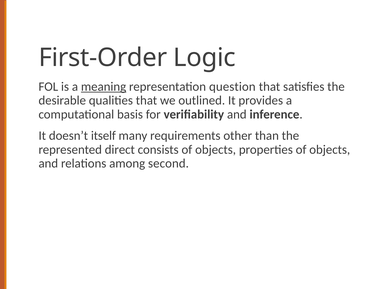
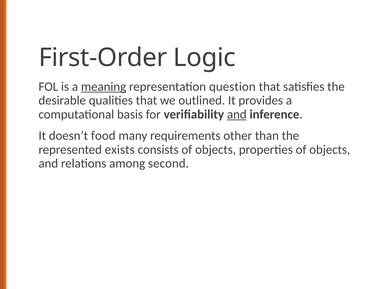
and at (237, 114) underline: none -> present
itself: itself -> food
direct: direct -> exists
